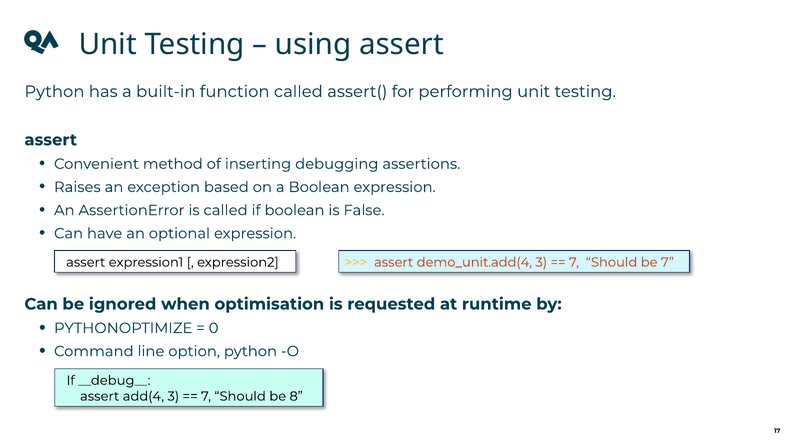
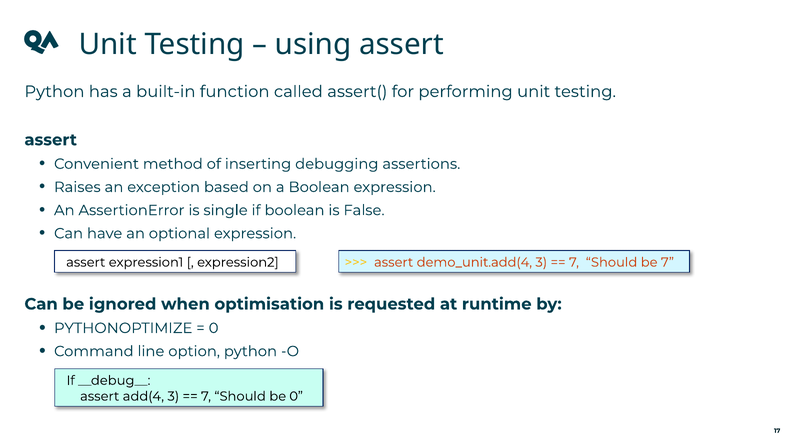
is called: called -> single
be 8: 8 -> 0
